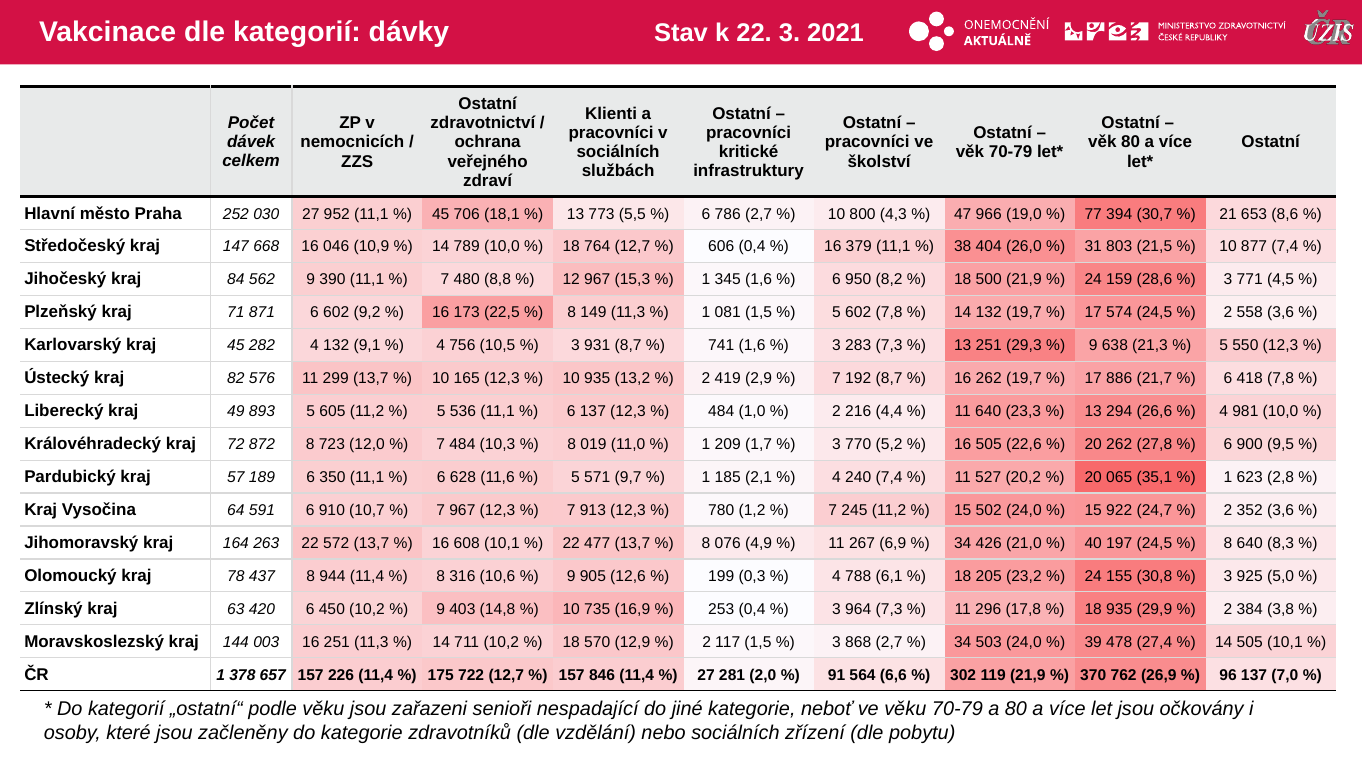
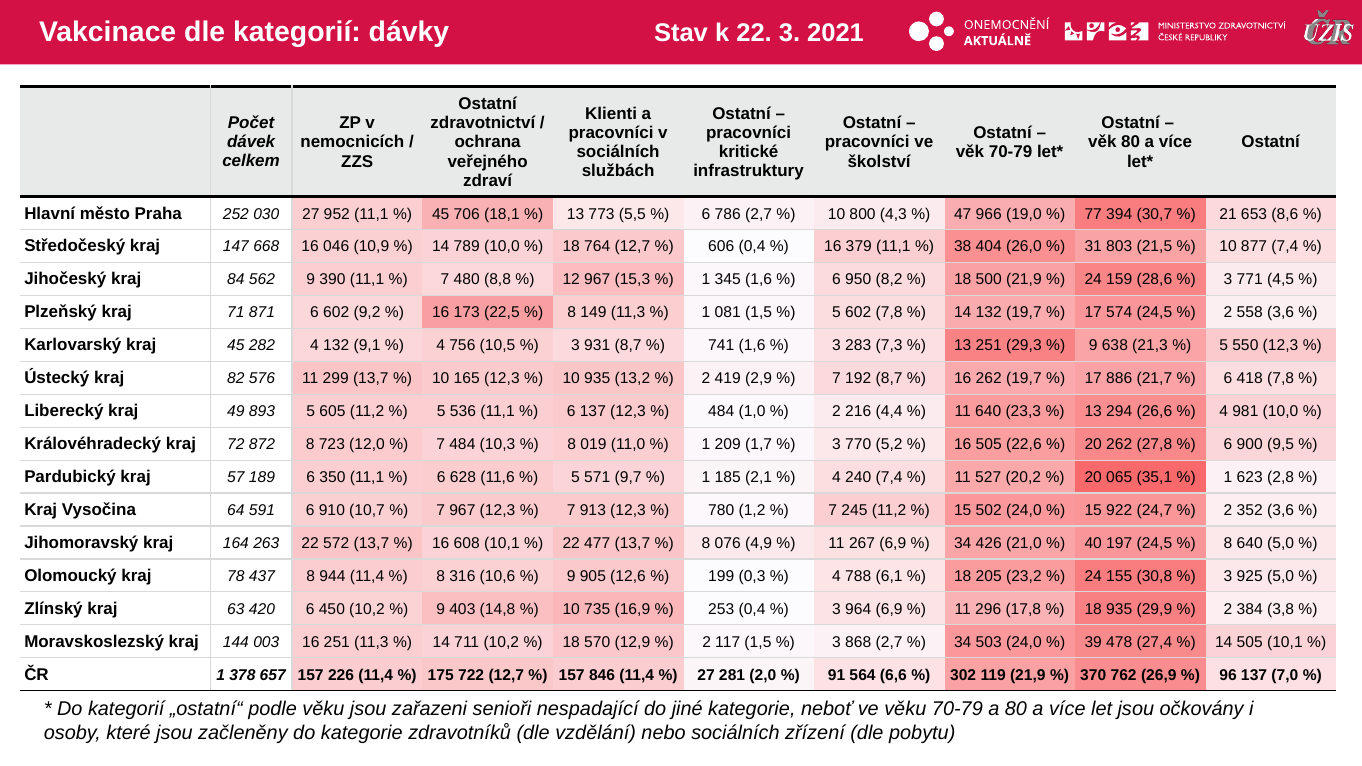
640 8,3: 8,3 -> 5,0
964 7,3: 7,3 -> 6,9
